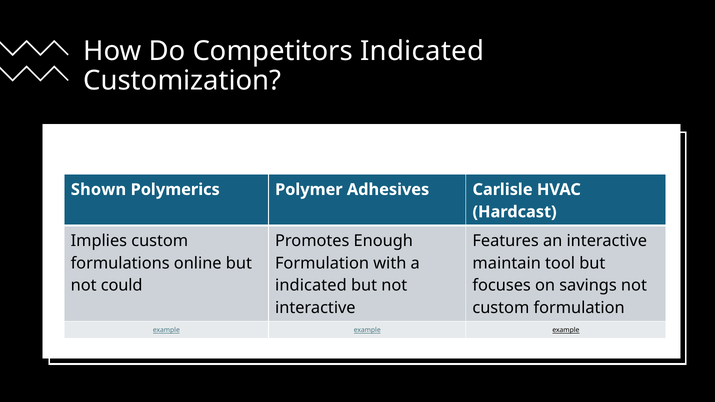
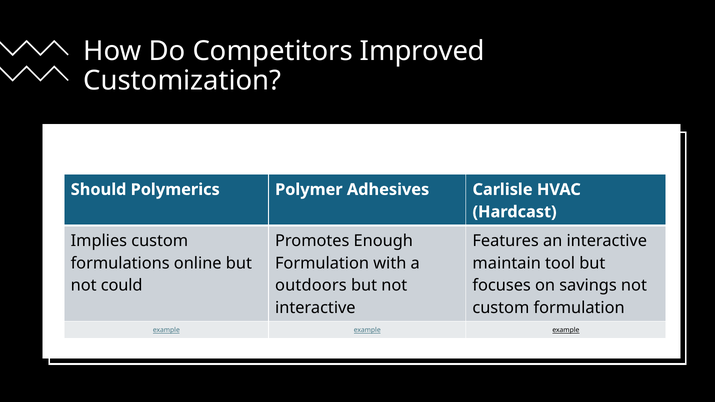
Competitors Indicated: Indicated -> Improved
Shown: Shown -> Should
indicated at (311, 286): indicated -> outdoors
